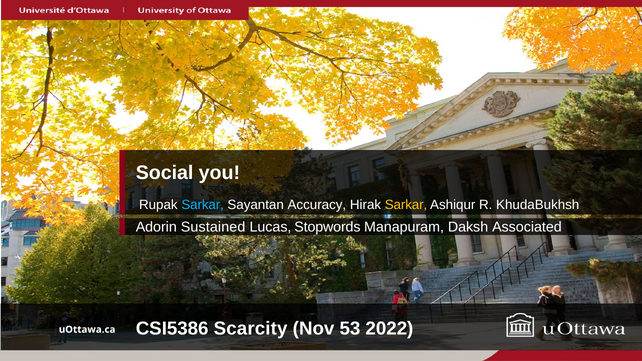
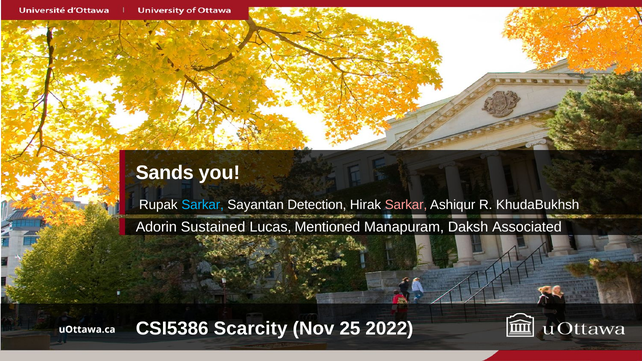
Social: Social -> Sands
Accuracy: Accuracy -> Detection
Sarkar at (406, 205) colour: yellow -> pink
Stopwords: Stopwords -> Mentioned
53: 53 -> 25
